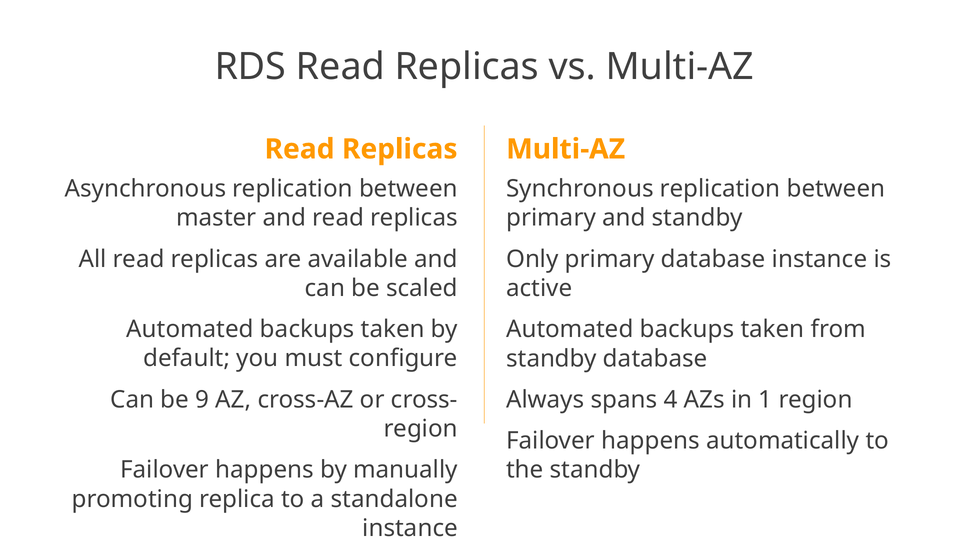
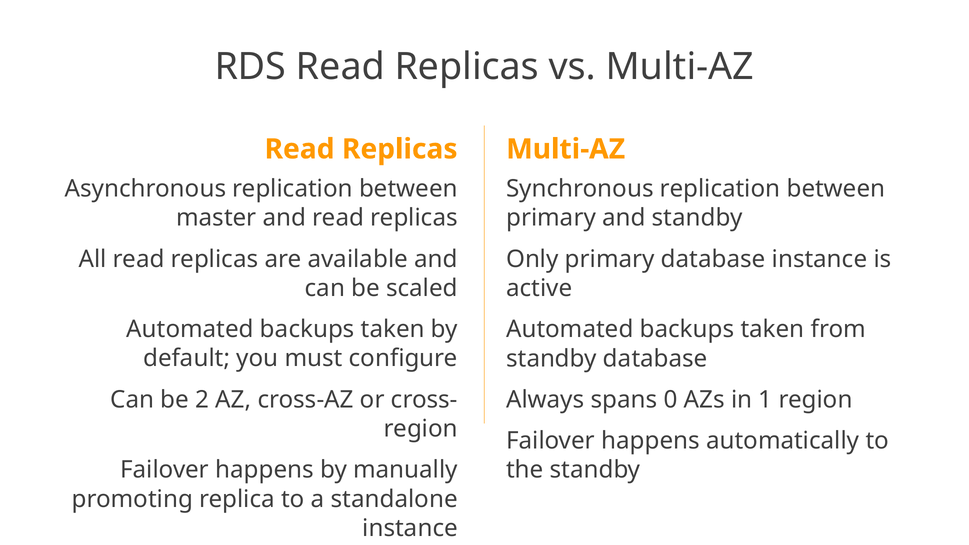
9: 9 -> 2
4: 4 -> 0
